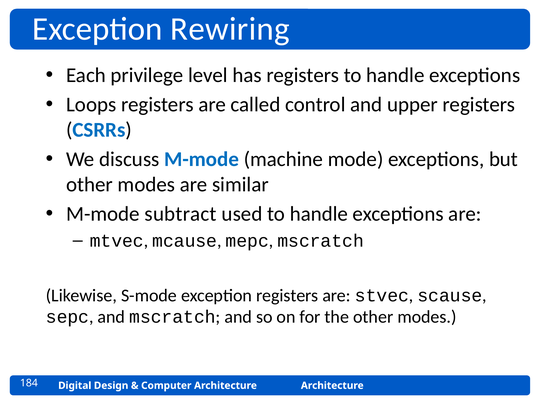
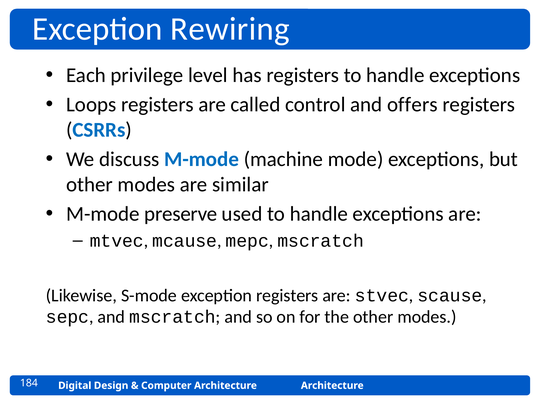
upper: upper -> offers
subtract: subtract -> preserve
